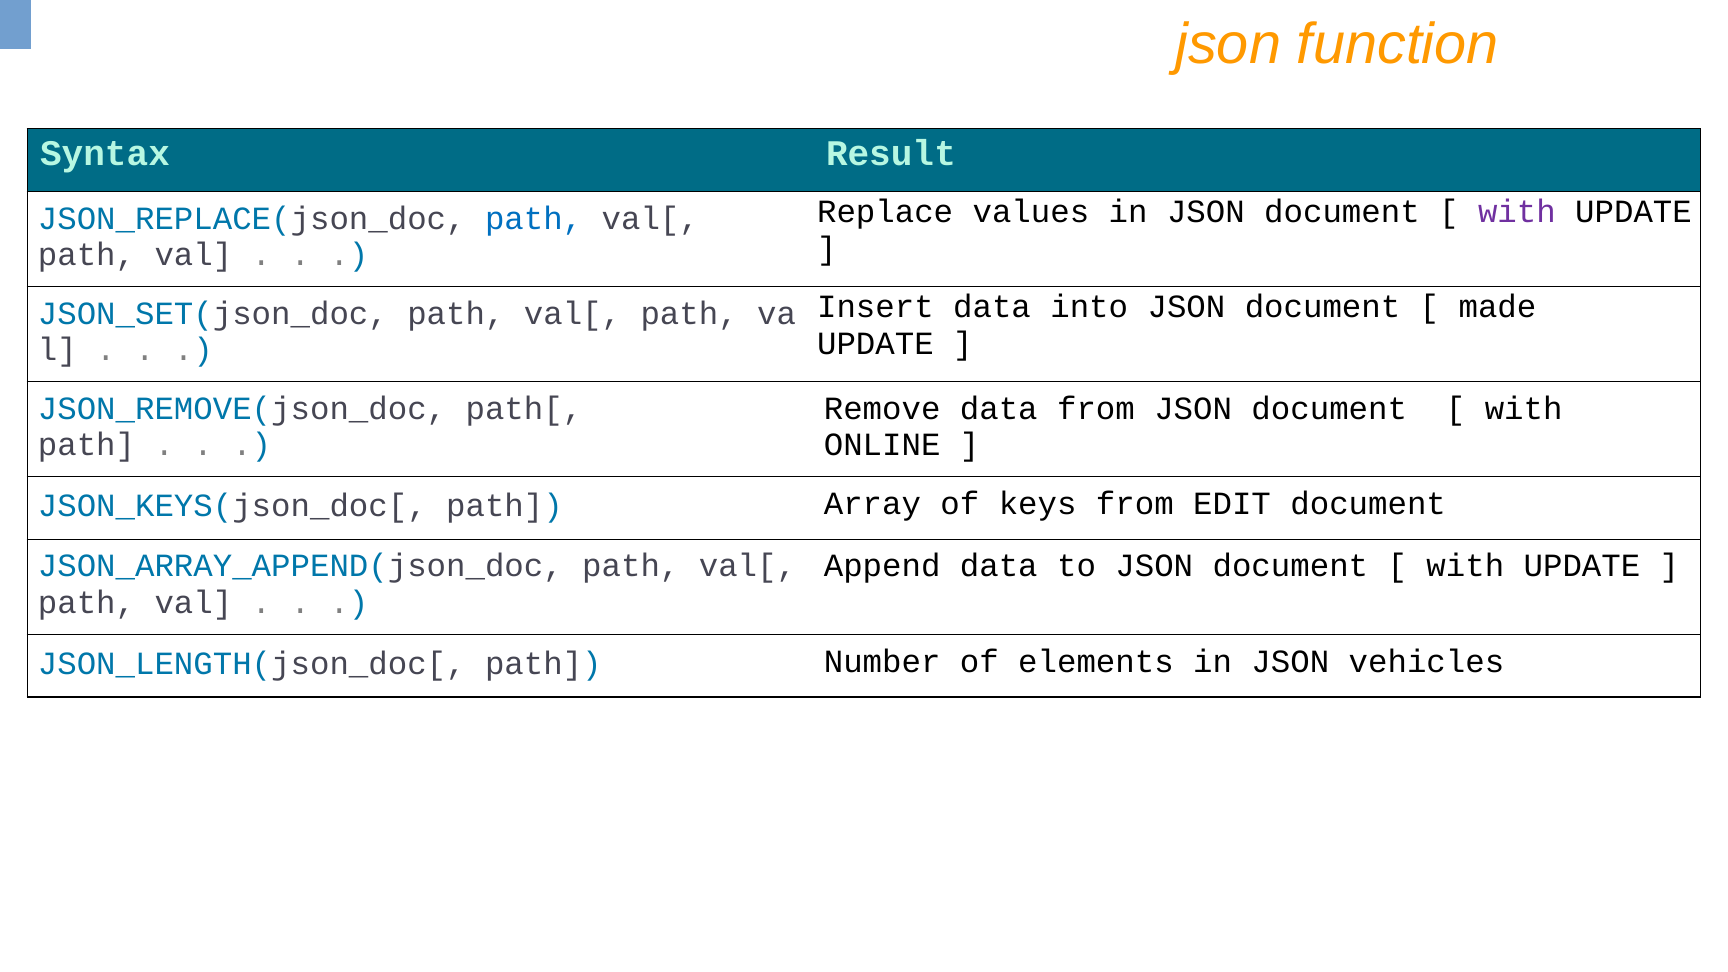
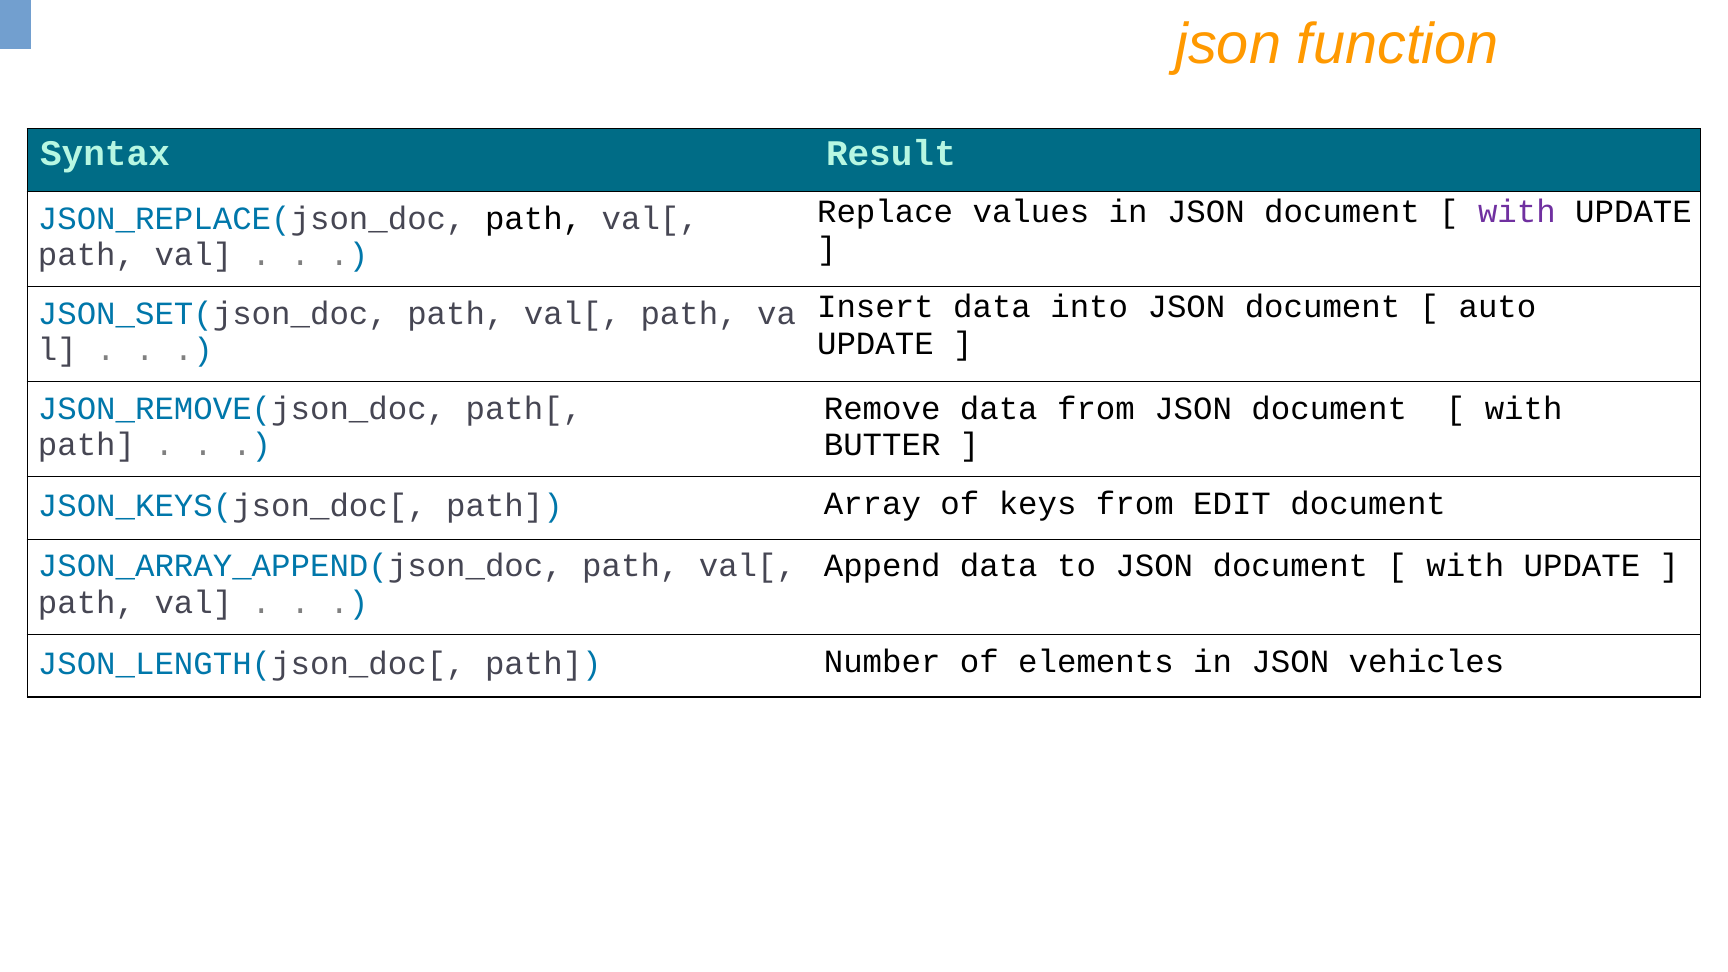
path at (534, 218) colour: blue -> black
made: made -> auto
ONLINE: ONLINE -> BUTTER
